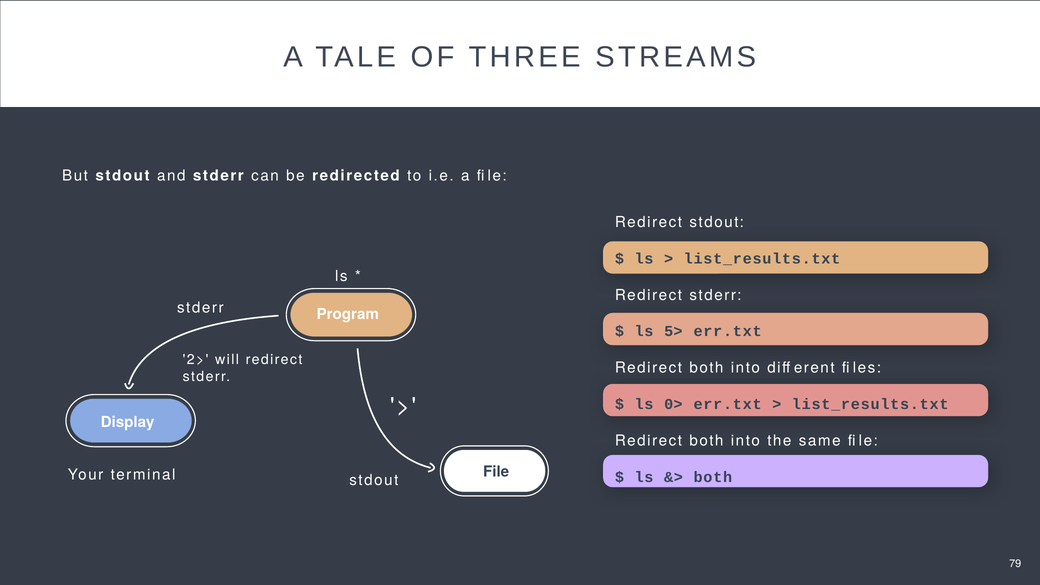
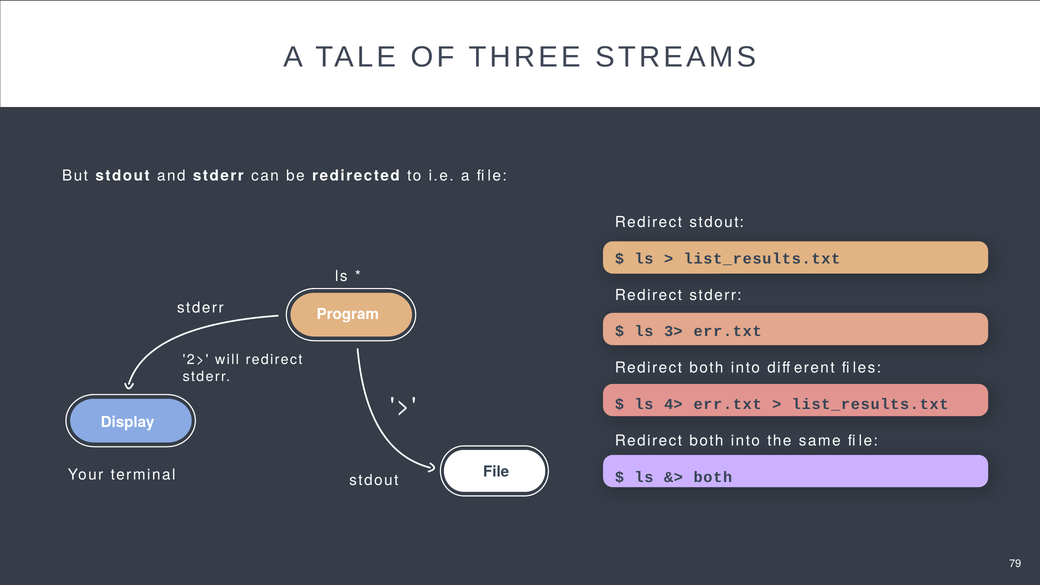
5>: 5> -> 3>
0>: 0> -> 4>
